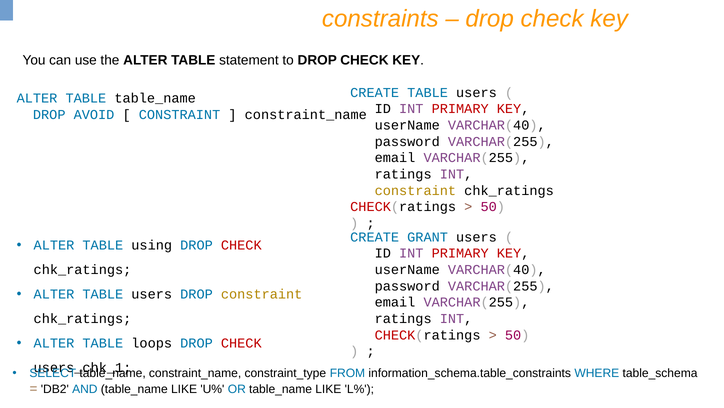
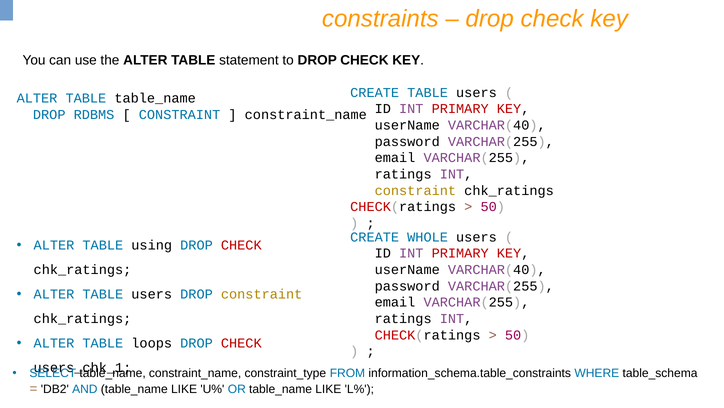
AVOID: AVOID -> RDBMS
GRANT: GRANT -> WHOLE
